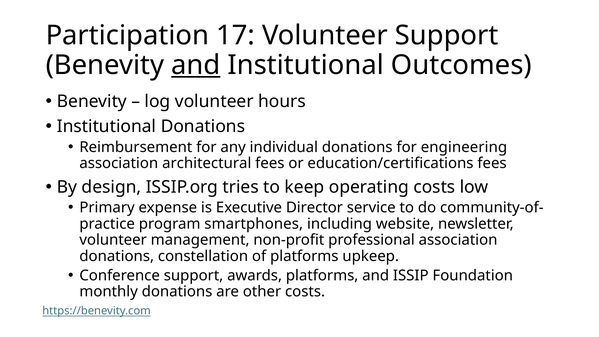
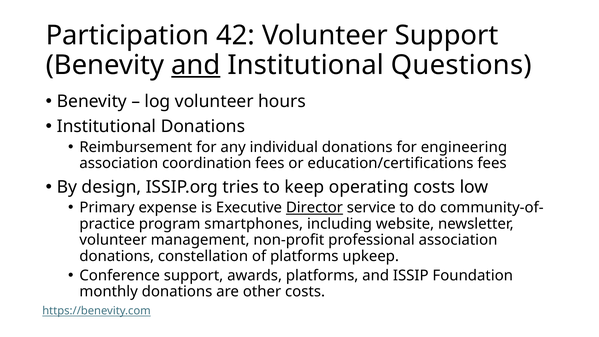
17: 17 -> 42
Outcomes: Outcomes -> Questions
architectural: architectural -> coordination
Director underline: none -> present
